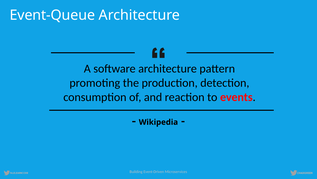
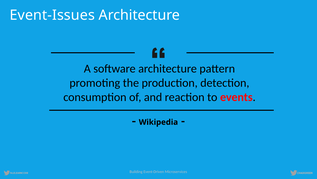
Event-Queue: Event-Queue -> Event-Issues
